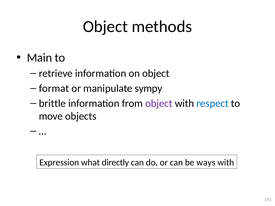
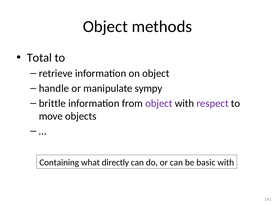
Main: Main -> Total
format: format -> handle
respect colour: blue -> purple
Expression: Expression -> Containing
ways: ways -> basic
